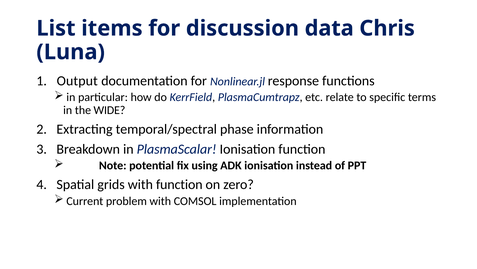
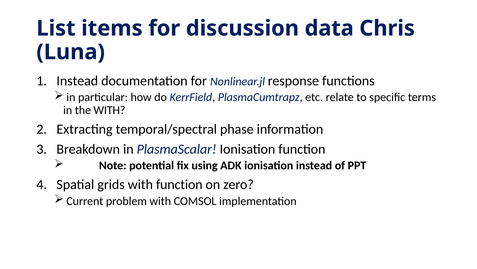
Output at (77, 81): Output -> Instead
the WIDE: WIDE -> WITH
